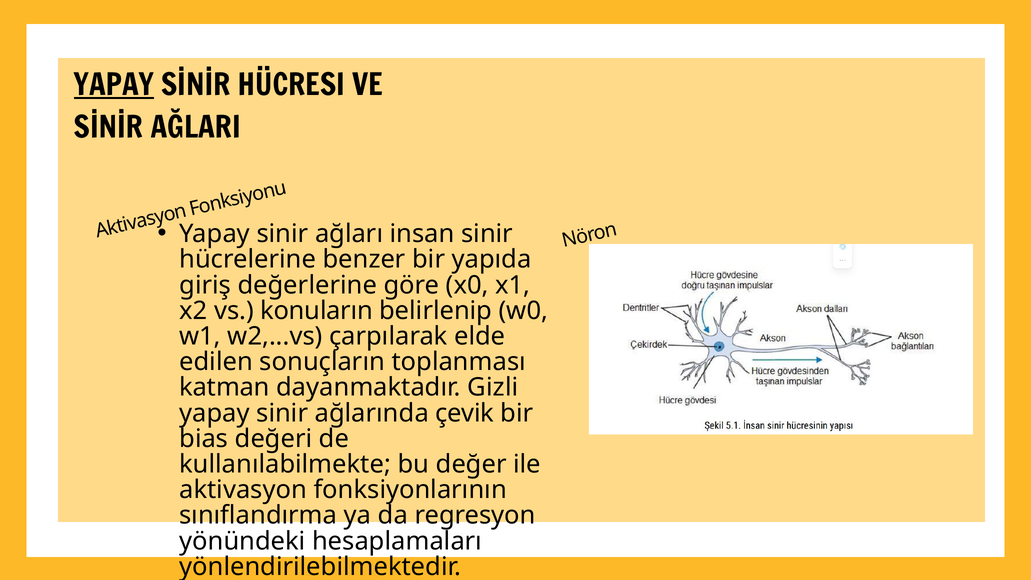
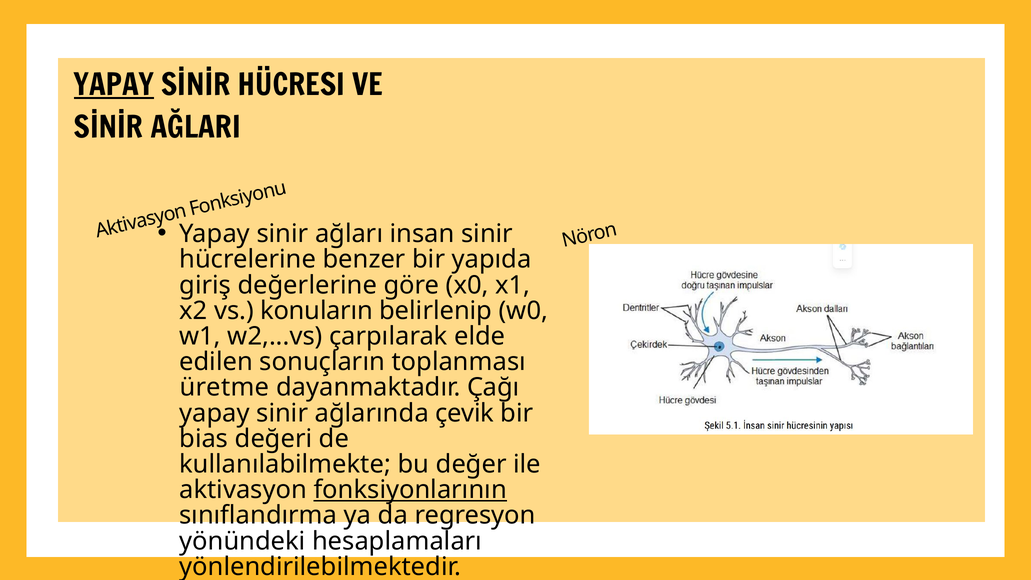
katman: katman -> üretme
Gizli: Gizli -> Çağı
fonksiyonlarının underline: none -> present
